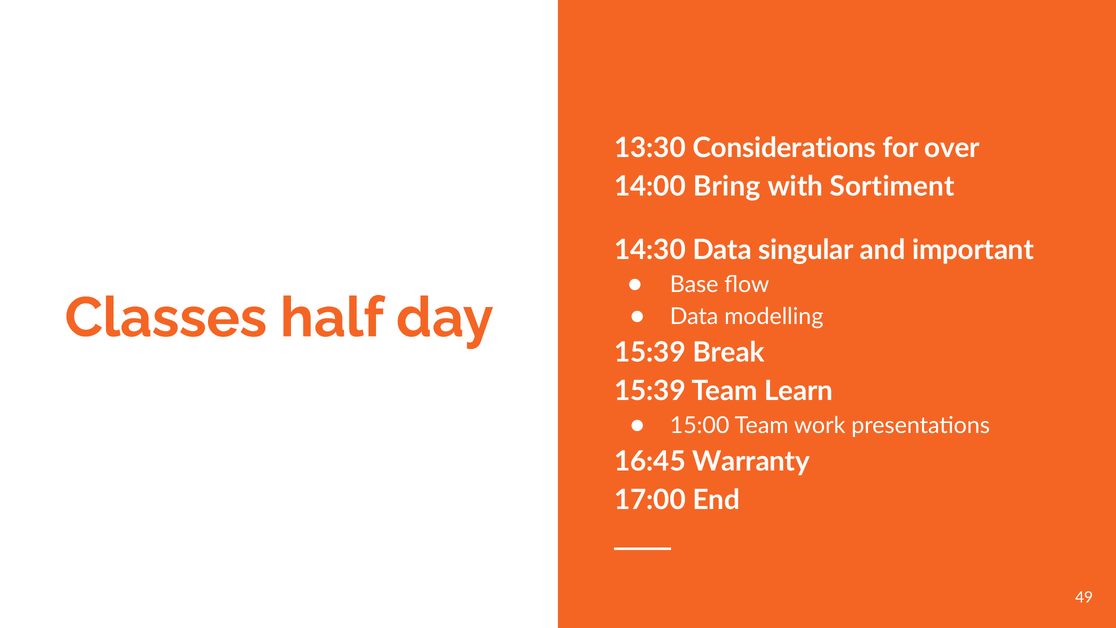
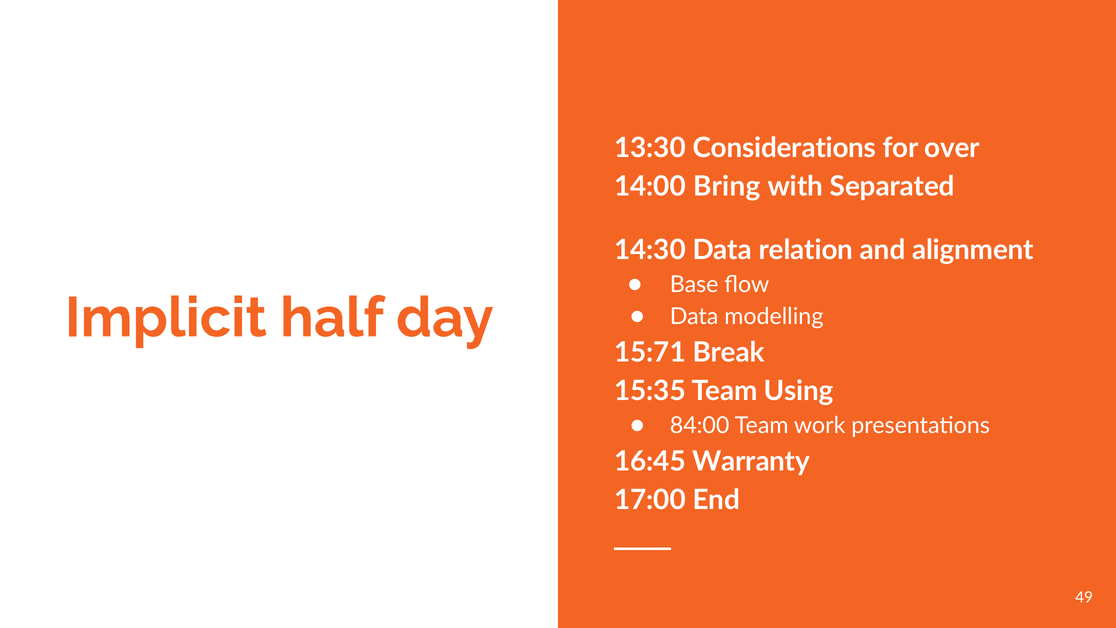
Sortiment: Sortiment -> Separated
singular: singular -> relation
important: important -> alignment
Classes: Classes -> Implicit
15:39 at (650, 352): 15:39 -> 15:71
15:39 at (650, 391): 15:39 -> 15:35
Learn: Learn -> Using
15:00: 15:00 -> 84:00
